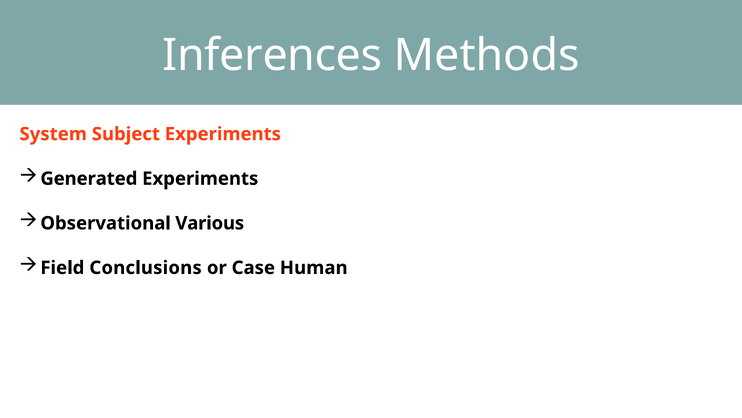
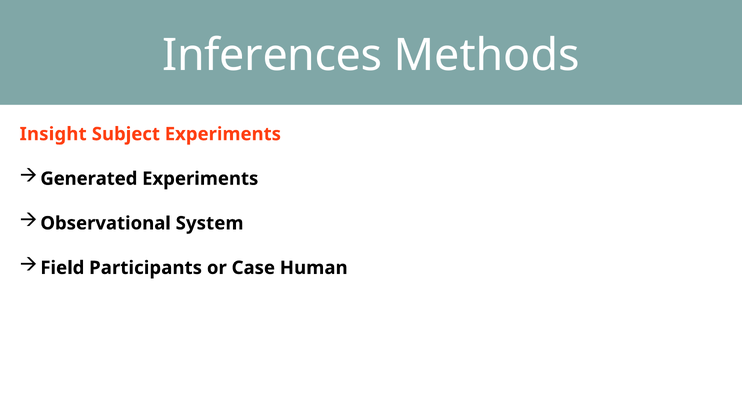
System: System -> Insight
Various: Various -> System
Conclusions: Conclusions -> Participants
